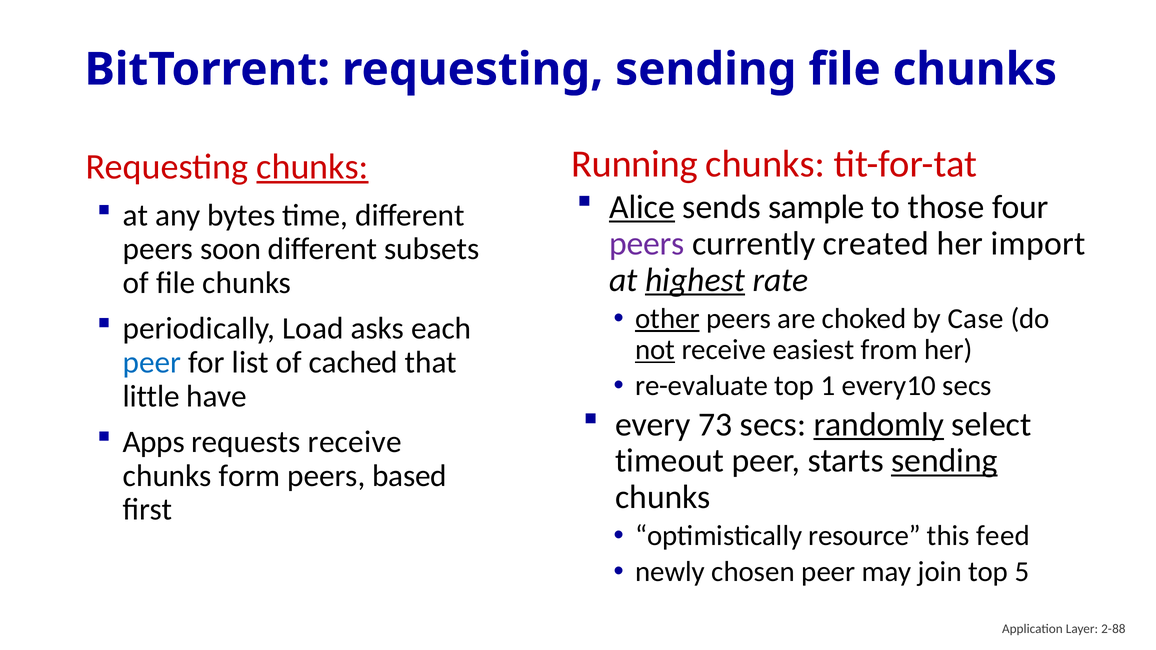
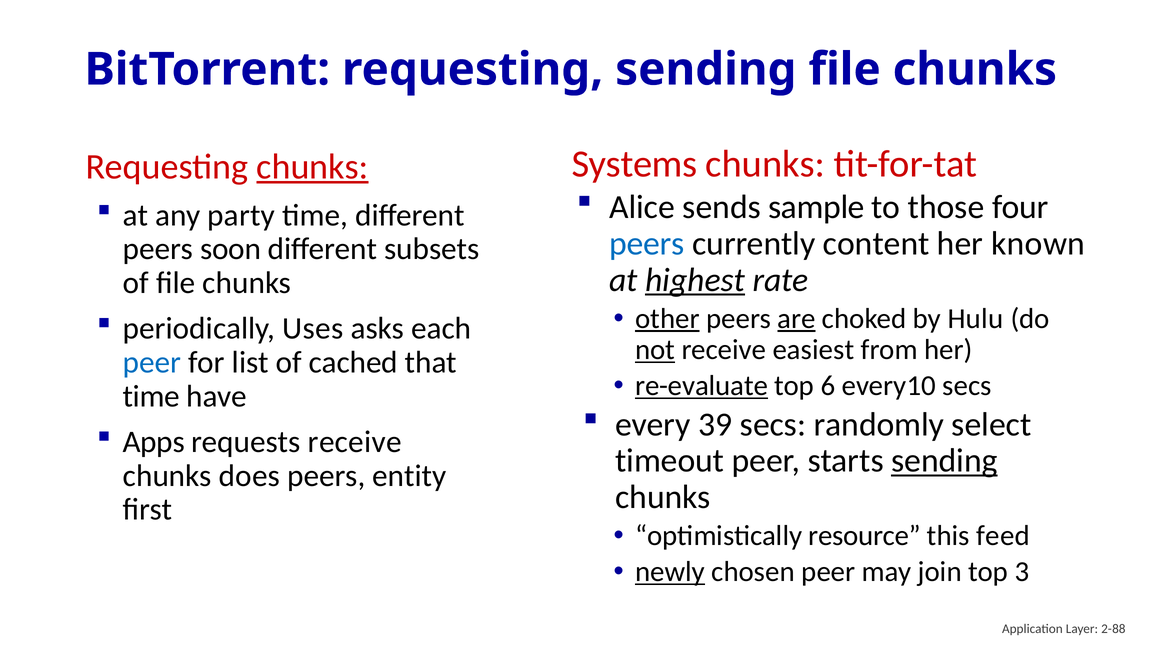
Running: Running -> Systems
Alice underline: present -> none
bytes: bytes -> party
peers at (647, 244) colour: purple -> blue
created: created -> content
import: import -> known
are underline: none -> present
Case: Case -> Hulu
Load: Load -> Uses
re-evaluate underline: none -> present
1: 1 -> 6
little at (151, 396): little -> time
73: 73 -> 39
randomly underline: present -> none
form: form -> does
based: based -> entity
newly underline: none -> present
5: 5 -> 3
